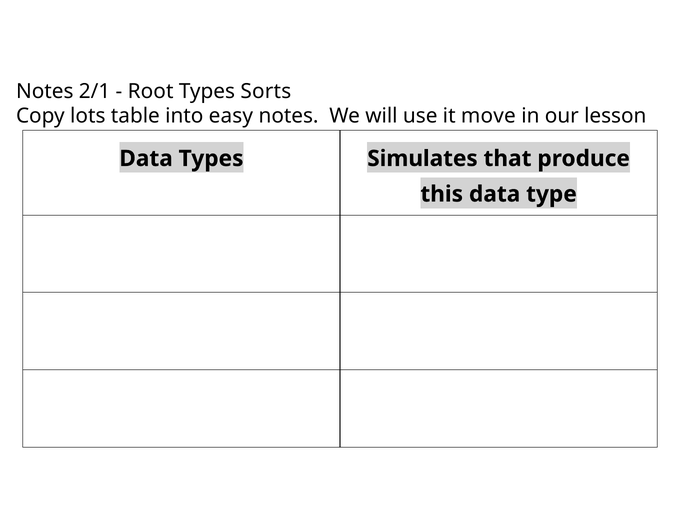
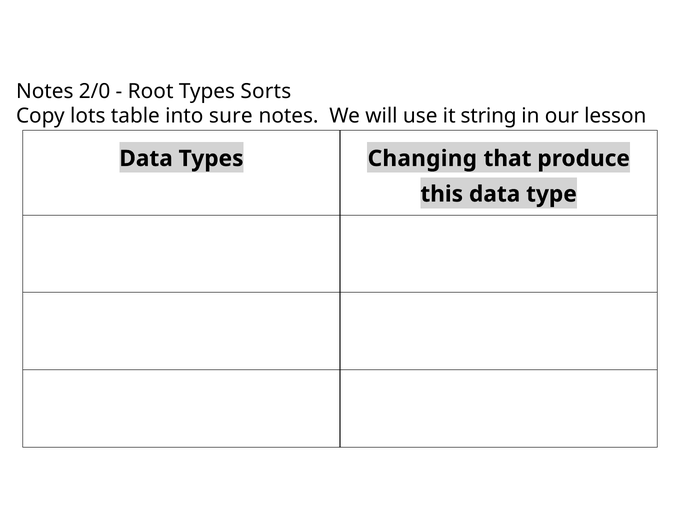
2/1: 2/1 -> 2/0
easy: easy -> sure
move: move -> string
Simulates: Simulates -> Changing
